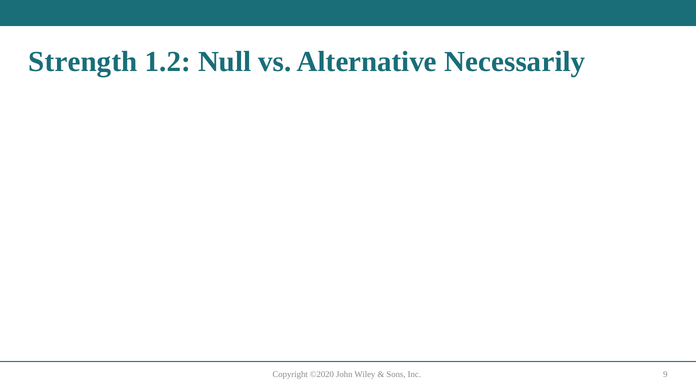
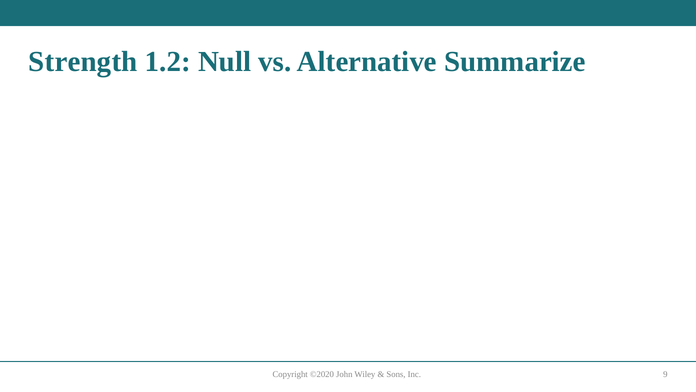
Necessarily: Necessarily -> Summarize
